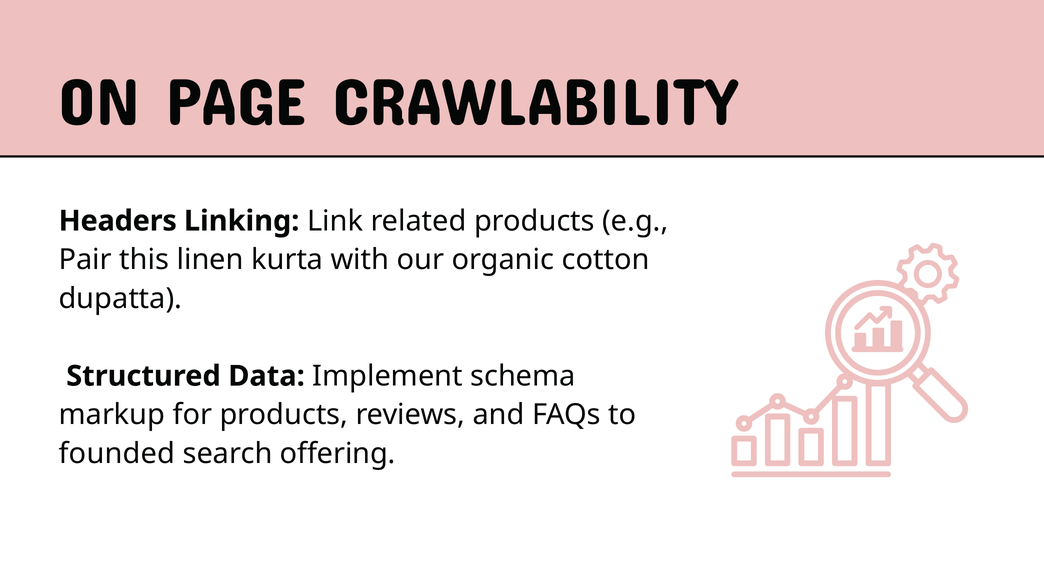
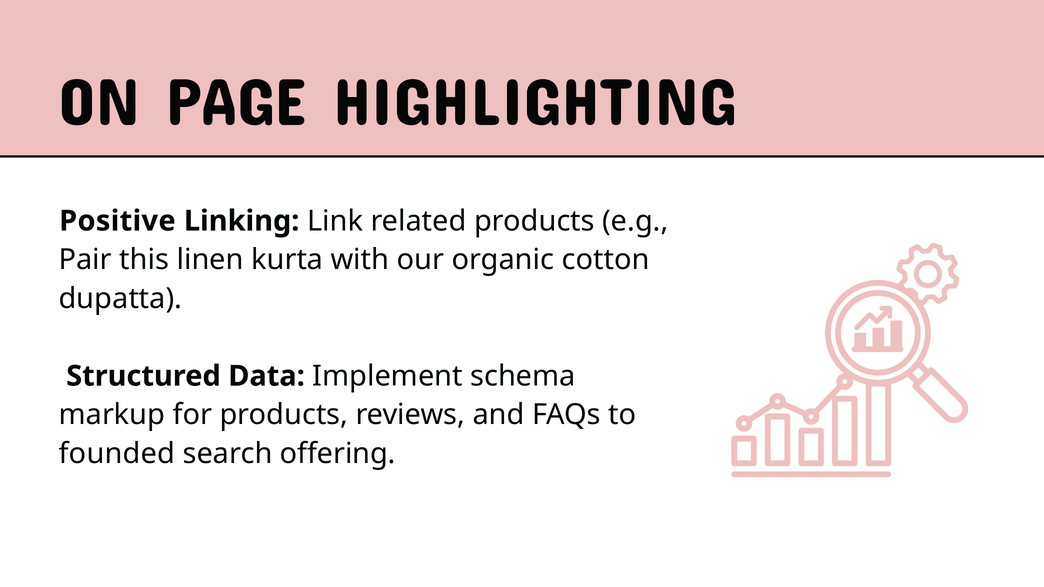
CRAWLABILITY: CRAWLABILITY -> HIGHLIGHTING
Headers: Headers -> Positive
